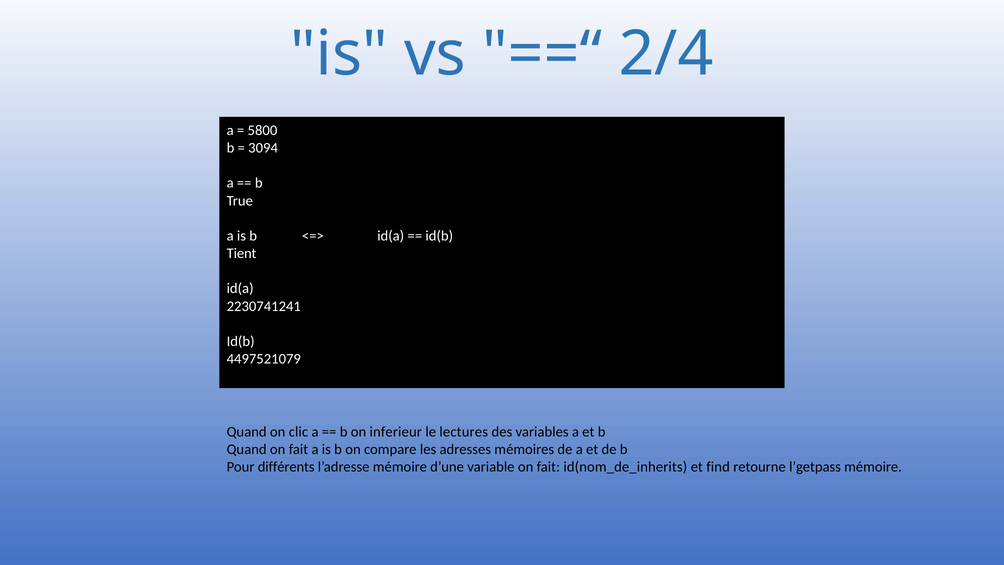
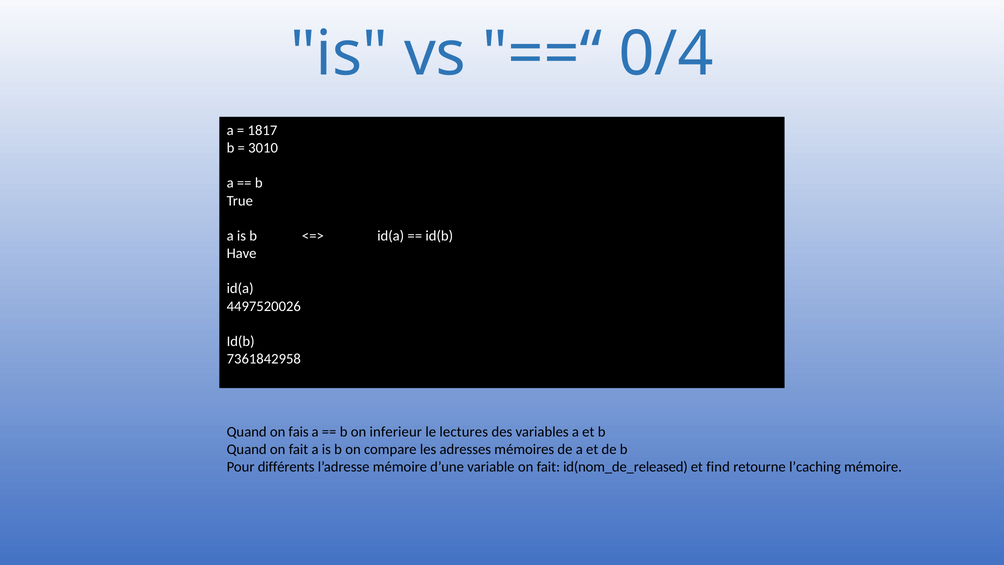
2/4: 2/4 -> 0/4
5800: 5800 -> 1817
3094: 3094 -> 3010
Tient: Tient -> Have
2230741241: 2230741241 -> 4497520026
4497521079: 4497521079 -> 7361842958
clic: clic -> fais
id(nom_de_inherits: id(nom_de_inherits -> id(nom_de_released
l’getpass: l’getpass -> l’caching
